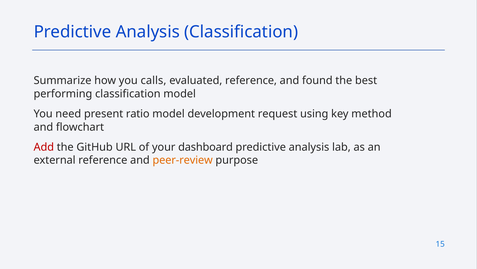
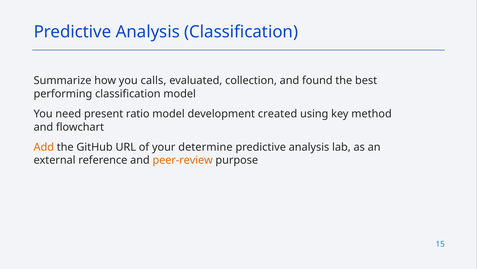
evaluated reference: reference -> collection
request: request -> created
Add colour: red -> orange
dashboard: dashboard -> determine
